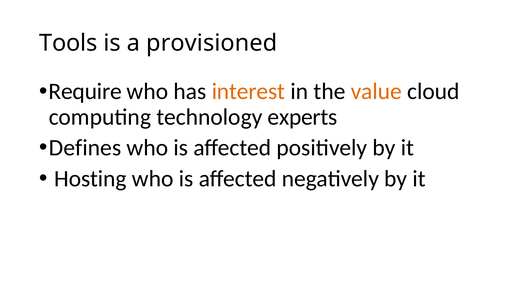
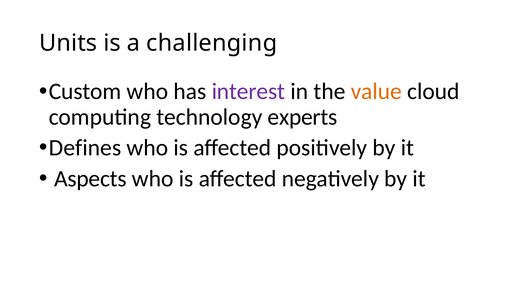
Tools: Tools -> Units
provisioned: provisioned -> challenging
Require: Require -> Custom
interest colour: orange -> purple
Hosting: Hosting -> Aspects
